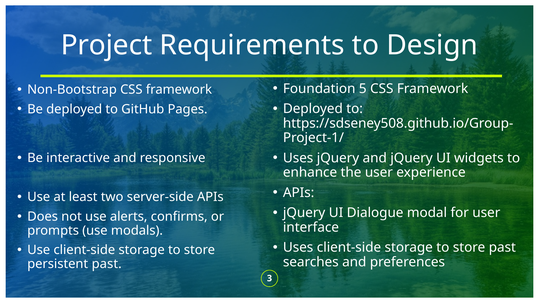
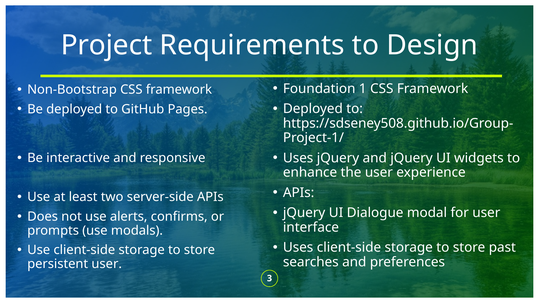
5: 5 -> 1
persistent past: past -> user
